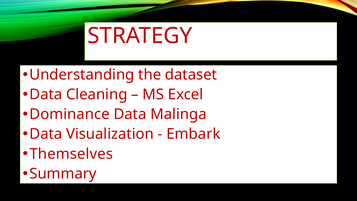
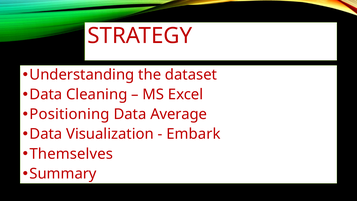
Dominance: Dominance -> Positioning
Malinga: Malinga -> Average
